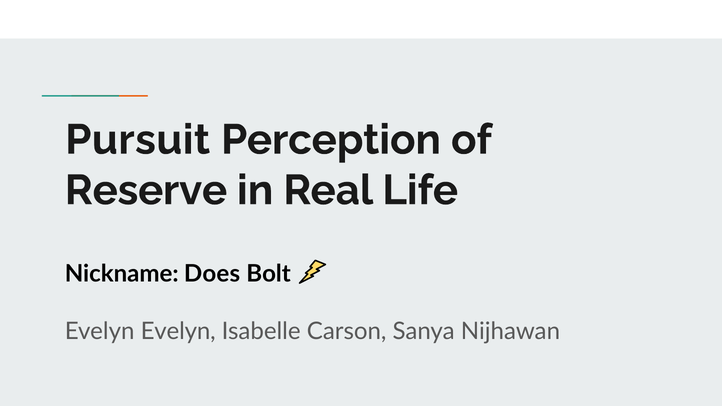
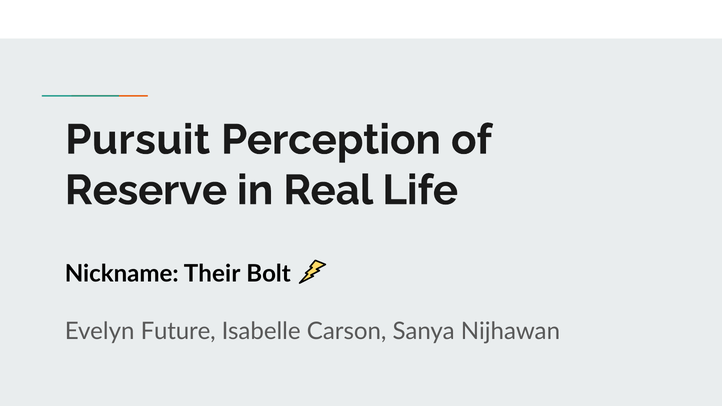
Does: Does -> Their
Evelyn Evelyn: Evelyn -> Future
